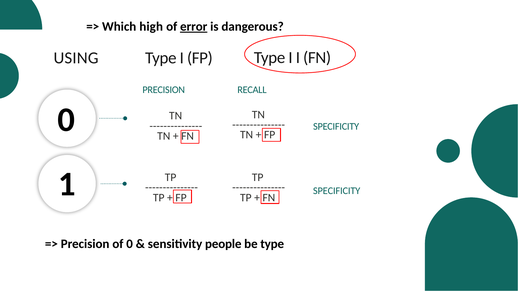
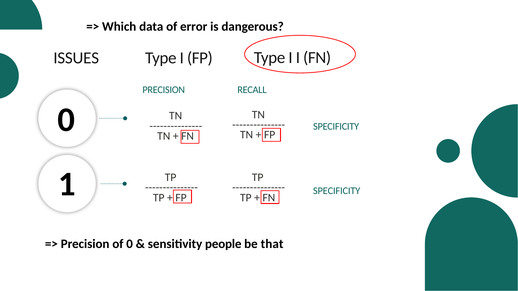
high: high -> data
error underline: present -> none
USING: USING -> ISSUES
be type: type -> that
